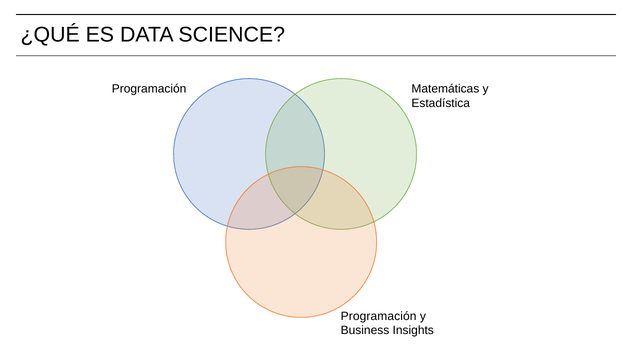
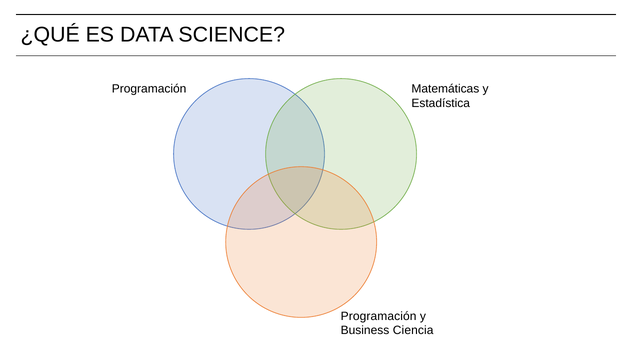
Insights: Insights -> Ciencia
